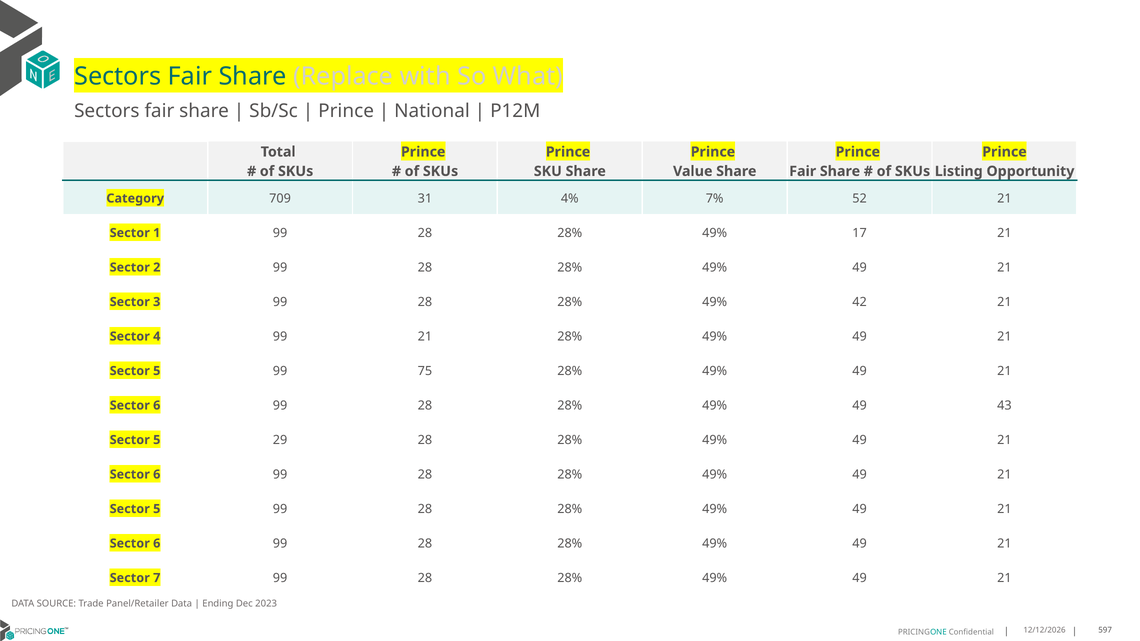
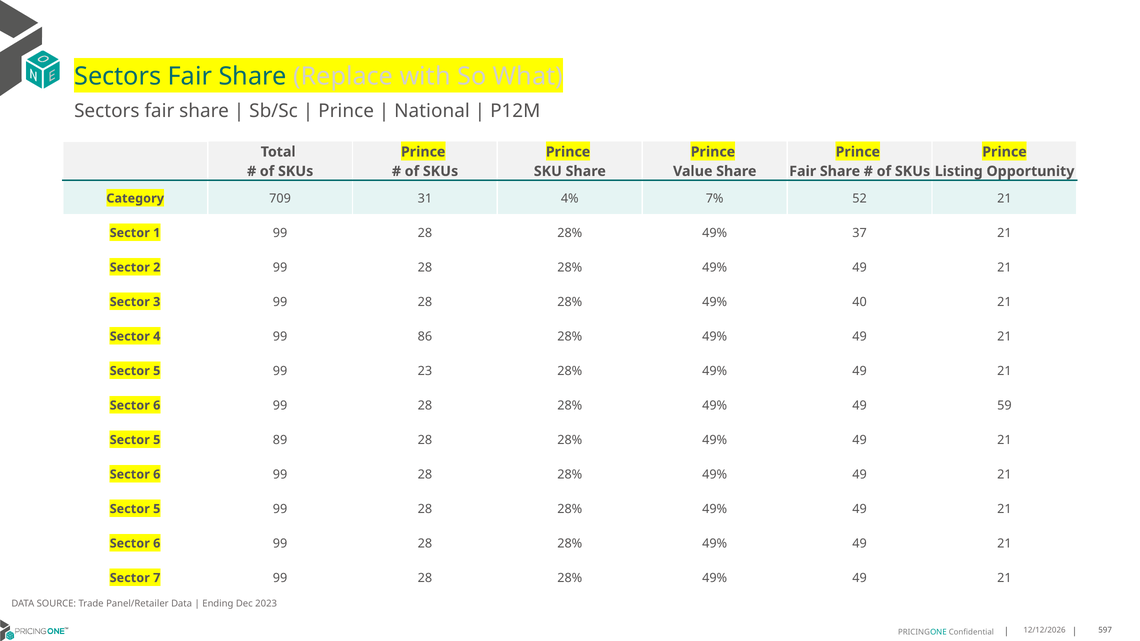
17: 17 -> 37
42: 42 -> 40
99 21: 21 -> 86
75: 75 -> 23
43: 43 -> 59
29: 29 -> 89
